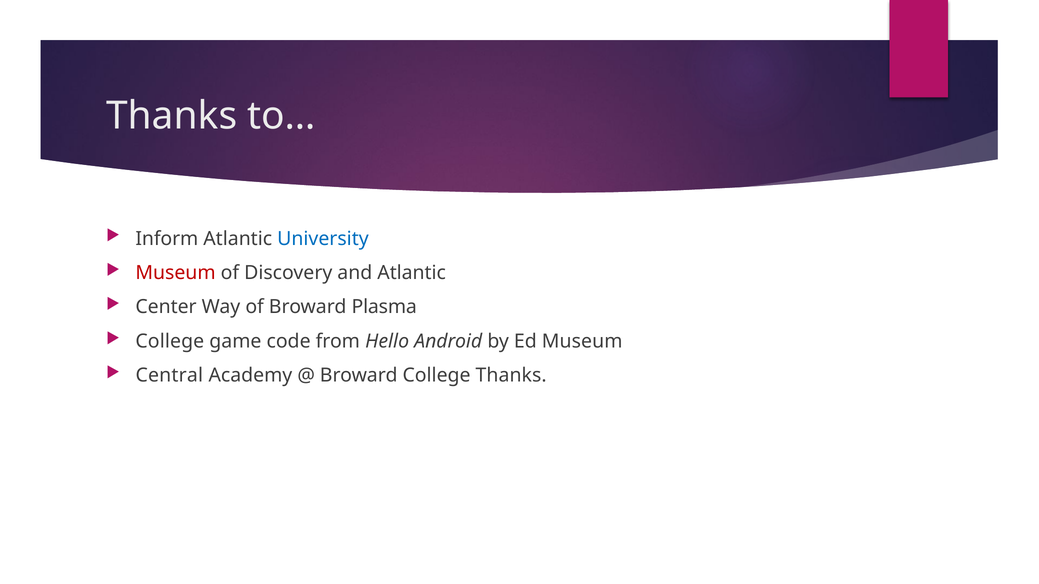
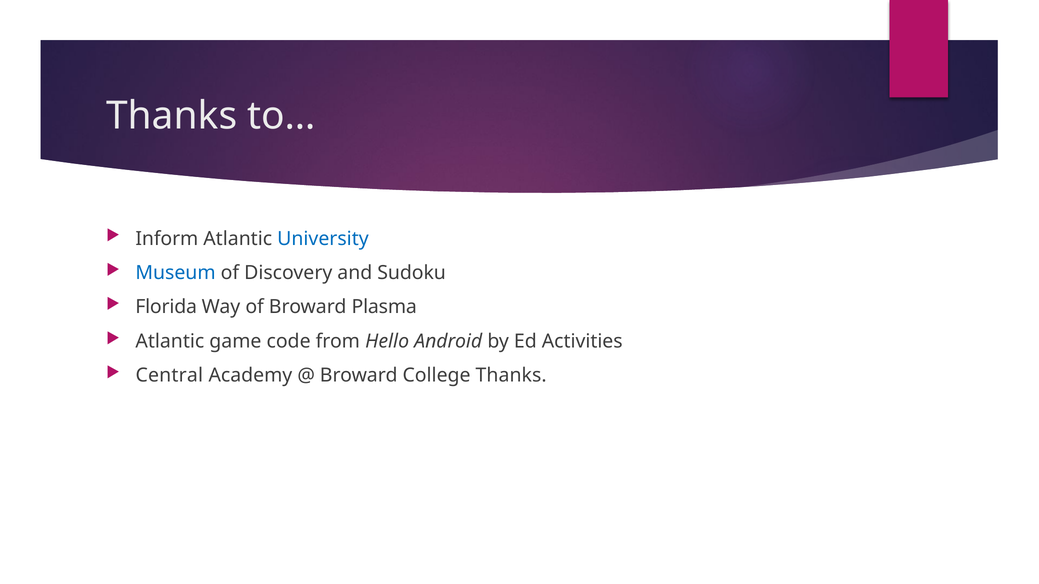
Museum at (176, 273) colour: red -> blue
and Atlantic: Atlantic -> Sudoku
Center: Center -> Florida
College at (170, 341): College -> Atlantic
Ed Museum: Museum -> Activities
